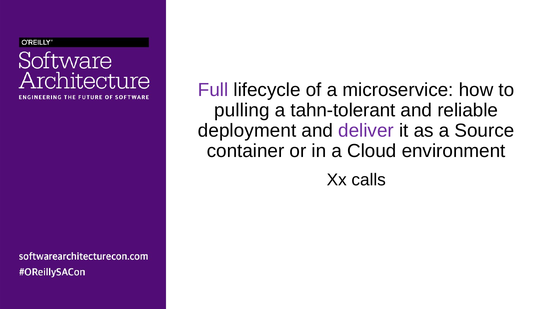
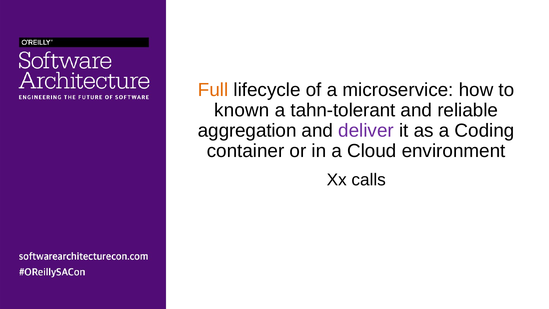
Full colour: purple -> orange
pulling: pulling -> known
deployment: deployment -> aggregation
Source: Source -> Coding
